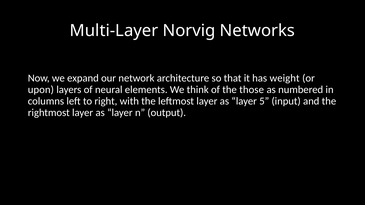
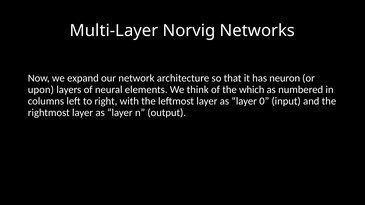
weight: weight -> neuron
those: those -> which
5: 5 -> 0
